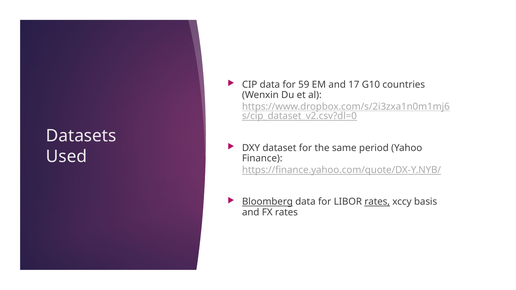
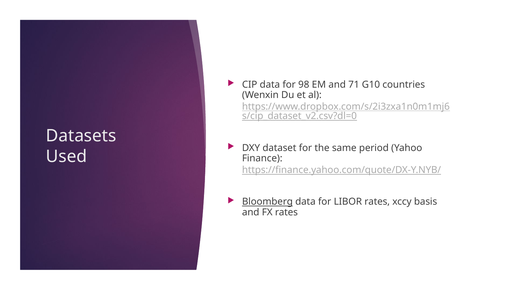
59: 59 -> 98
17: 17 -> 71
rates at (377, 202) underline: present -> none
